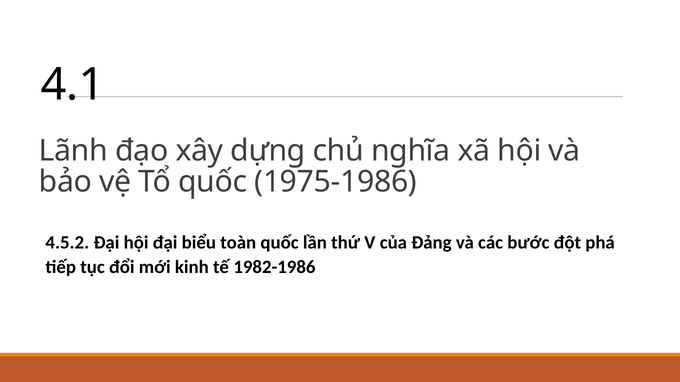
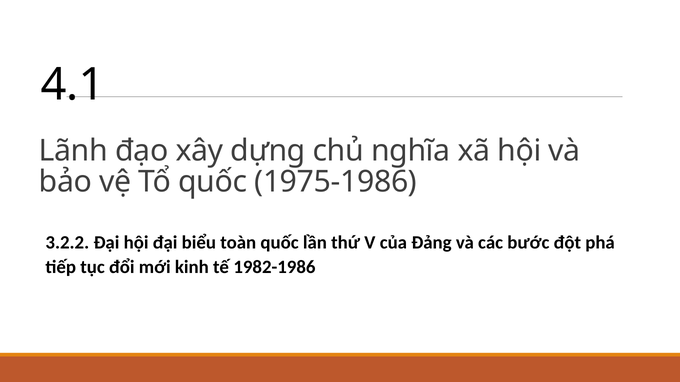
4.5.2: 4.5.2 -> 3.2.2
